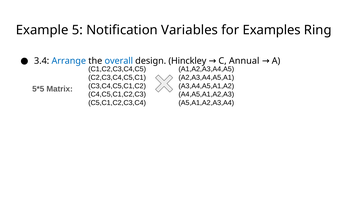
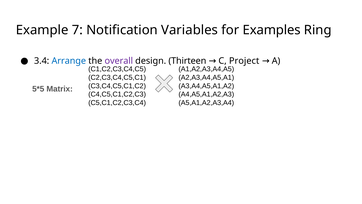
5: 5 -> 7
overall colour: blue -> purple
Hinckley: Hinckley -> Thirteen
Annual: Annual -> Project
